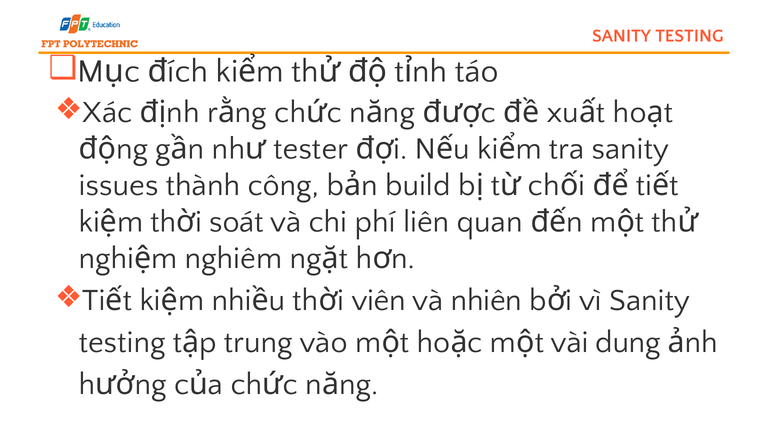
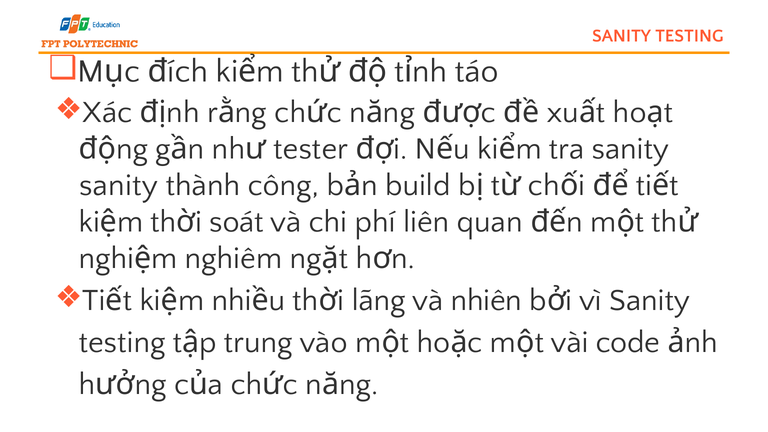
issues at (119, 185): issues -> sanity
viên: viên -> lãng
dung: dung -> code
